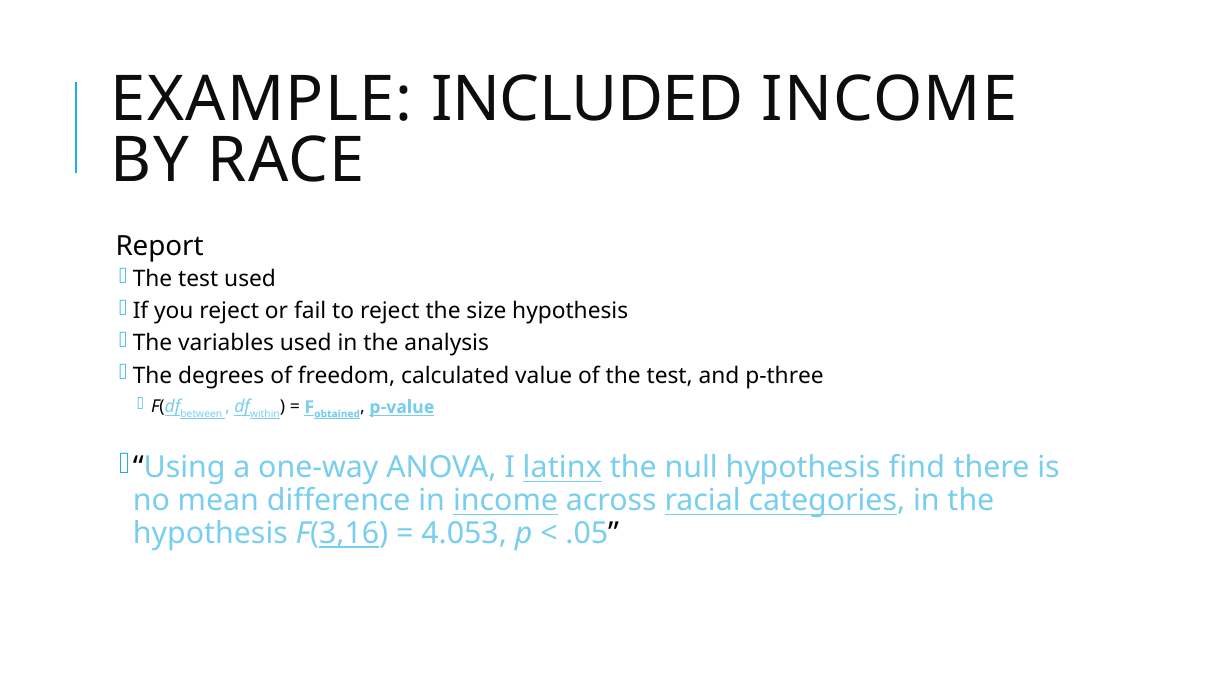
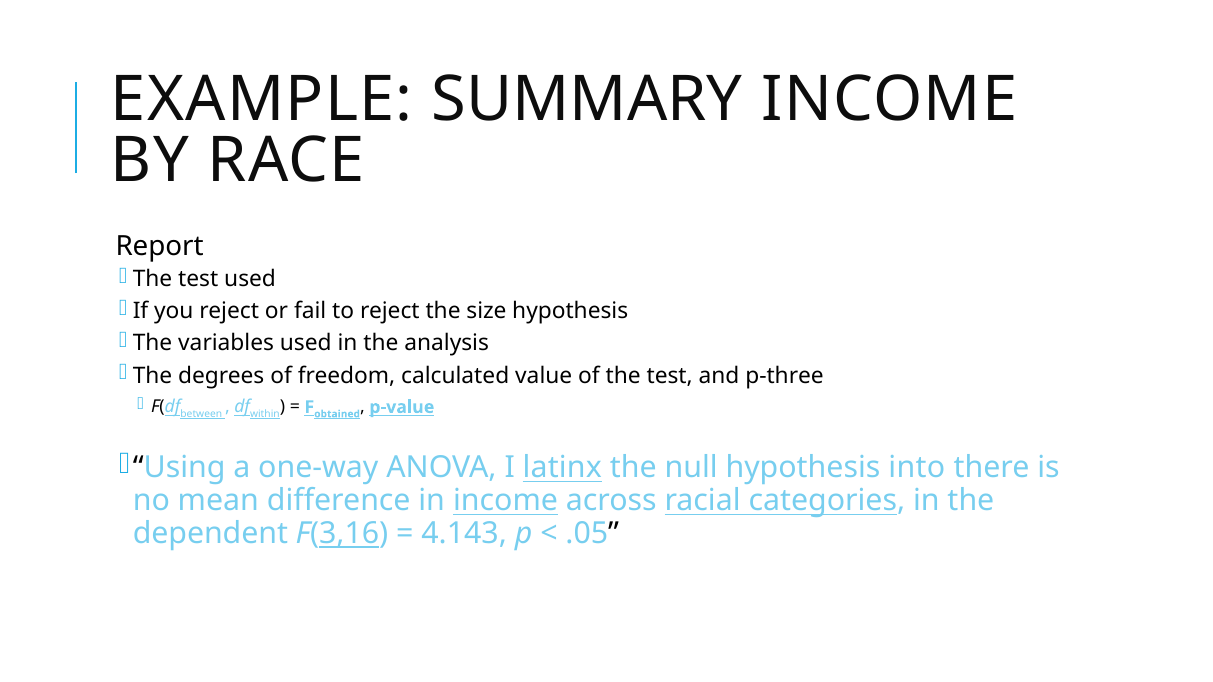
INCLUDED: INCLUDED -> SUMMARY
find: find -> into
hypothesis at (210, 533): hypothesis -> dependent
4.053: 4.053 -> 4.143
